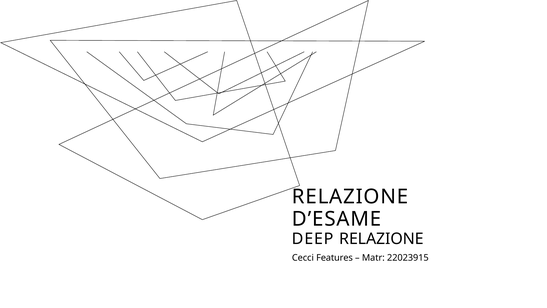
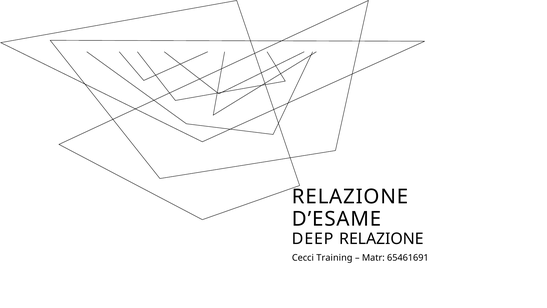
Features: Features -> Training
22023915: 22023915 -> 65461691
